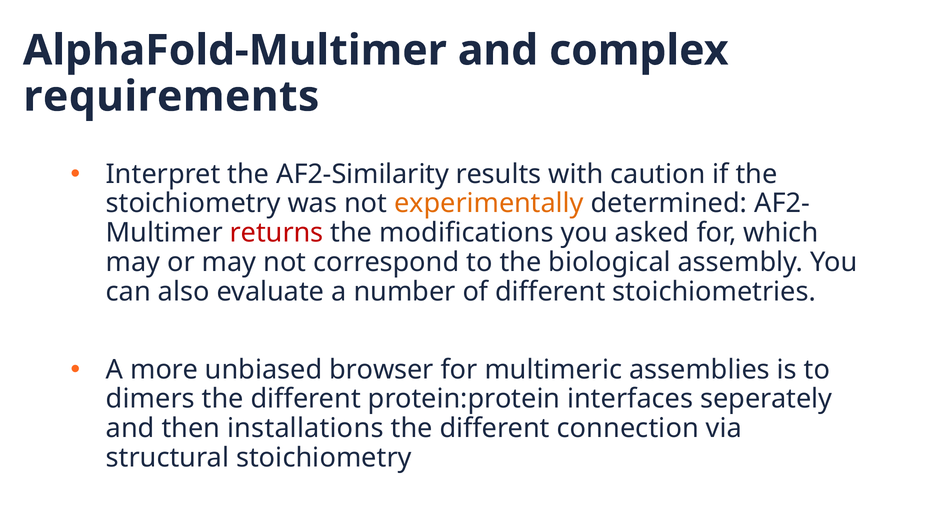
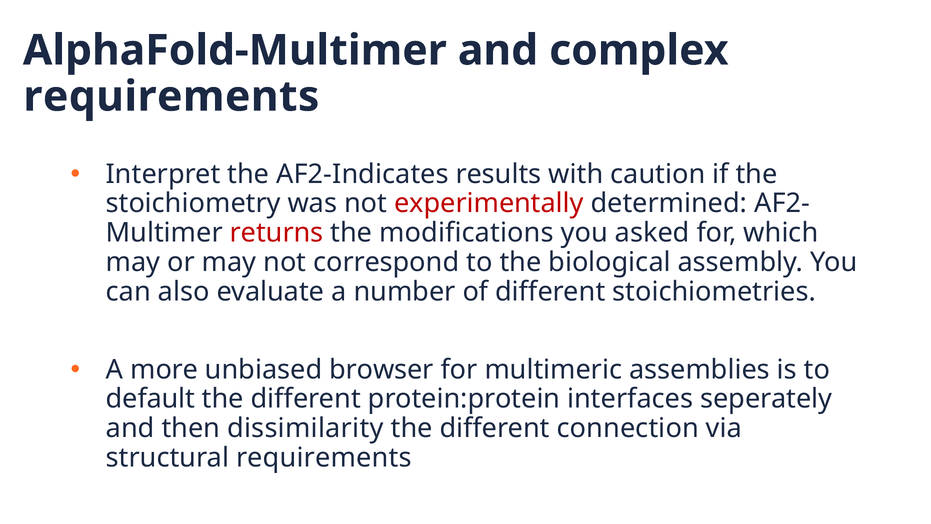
AF2-Similarity: AF2-Similarity -> AF2-Indicates
experimentally colour: orange -> red
dimers: dimers -> default
installations: installations -> dissimilarity
structural stoichiometry: stoichiometry -> requirements
